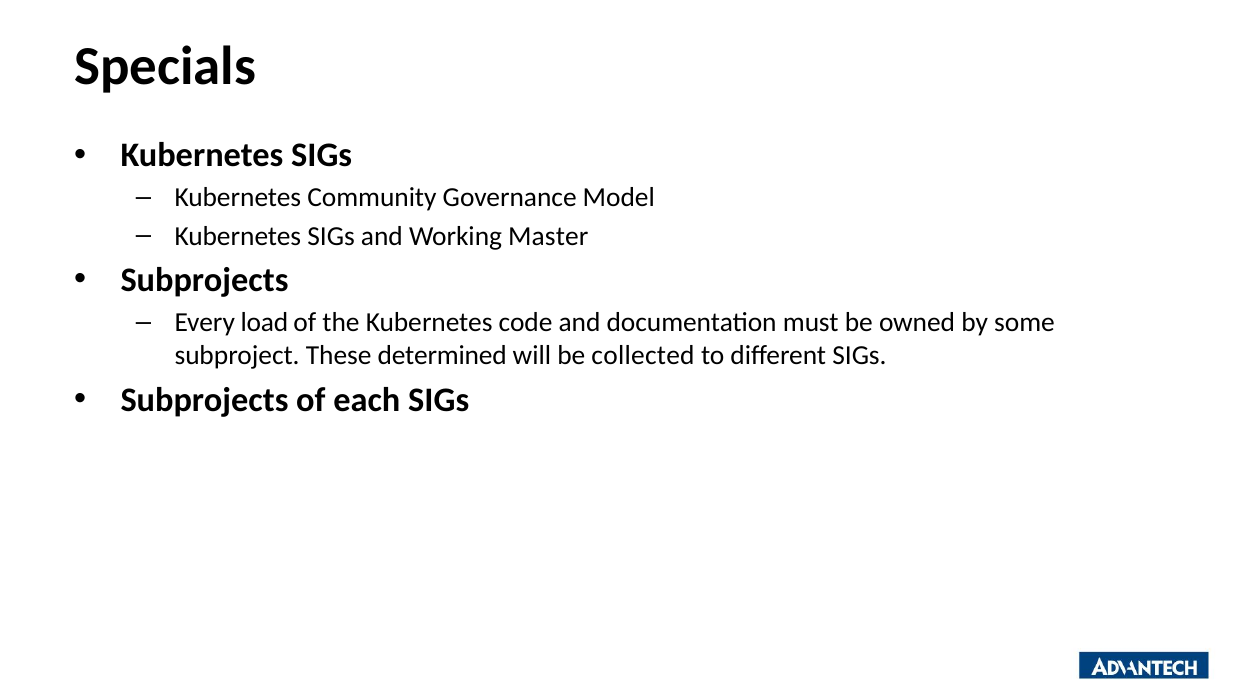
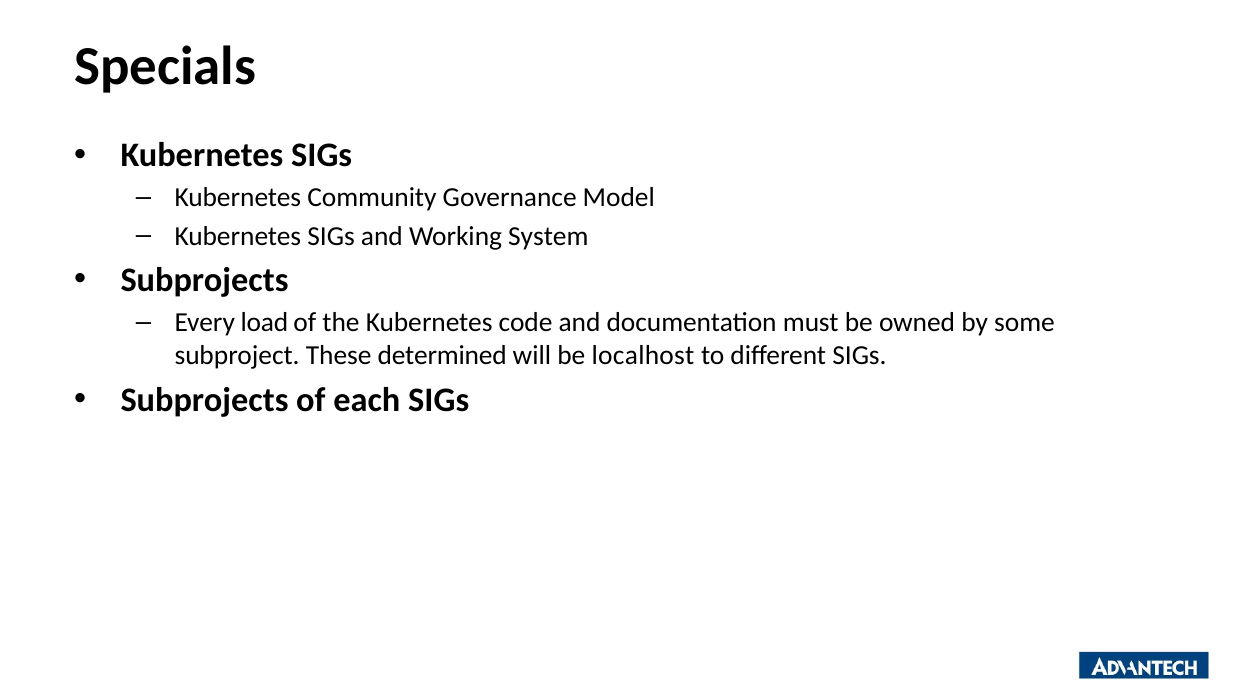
Master: Master -> System
collected: collected -> localhost
